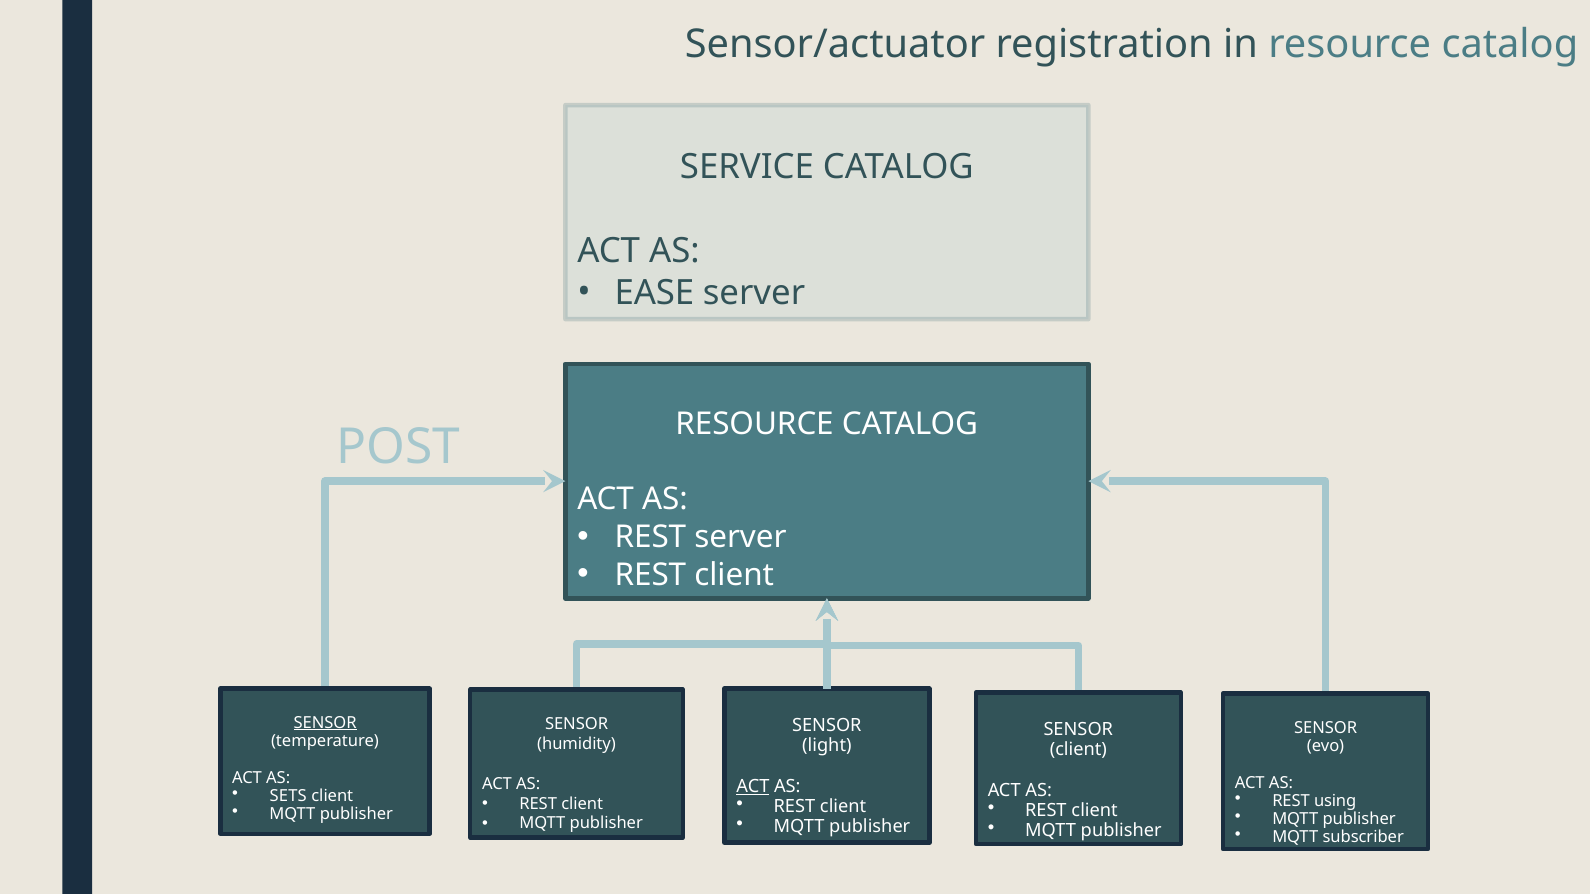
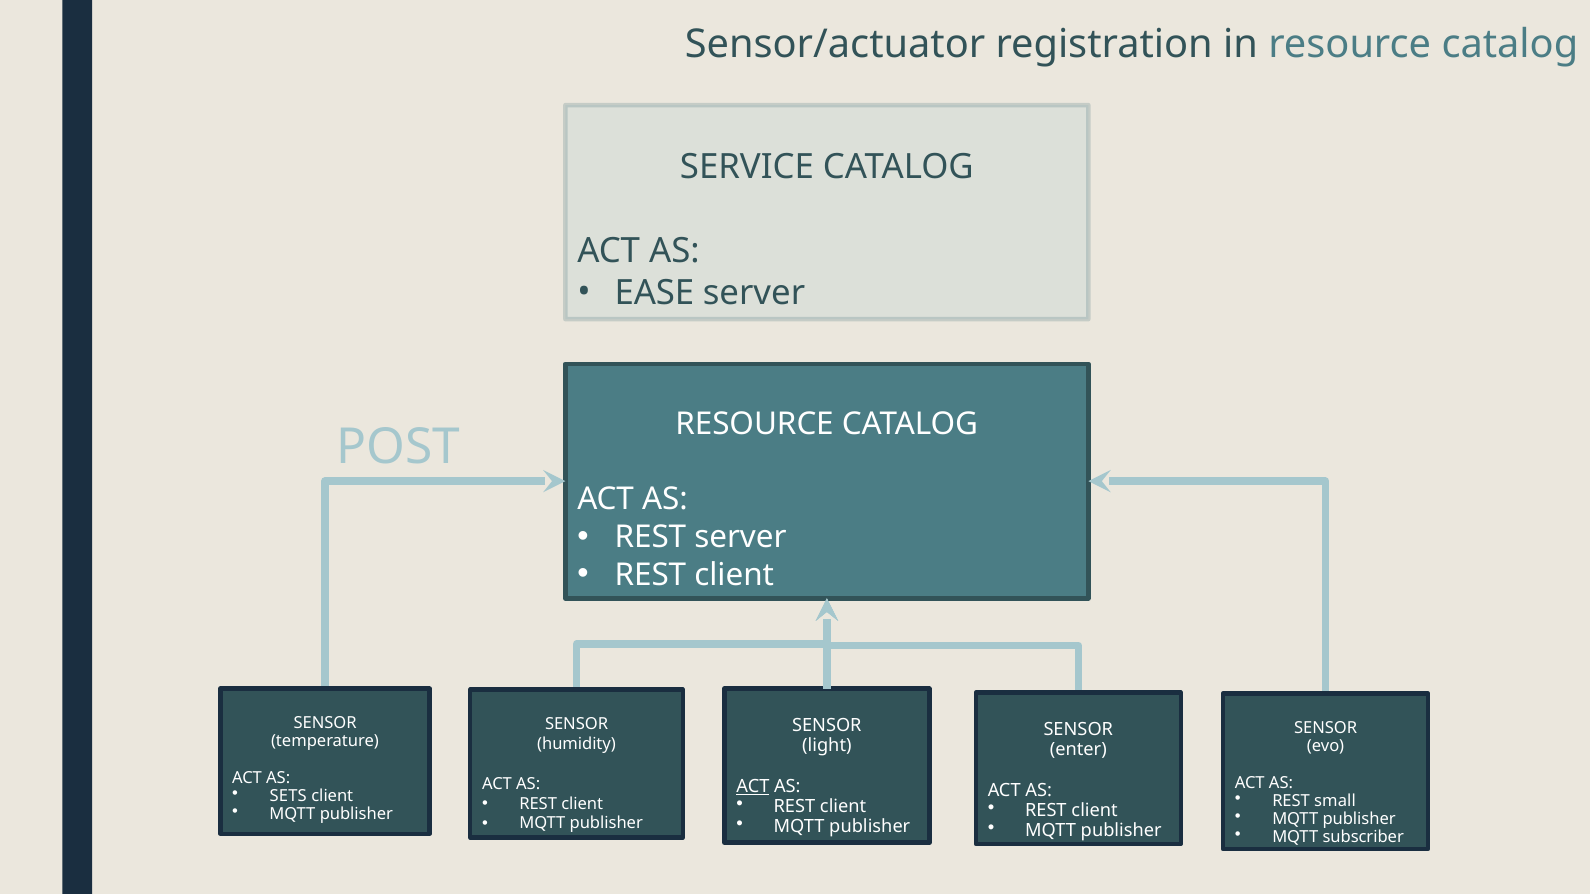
SENSOR at (325, 723) underline: present -> none
client at (1078, 750): client -> enter
using: using -> small
